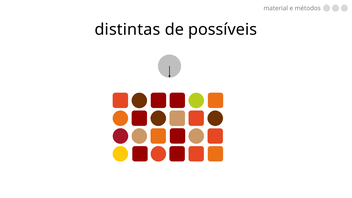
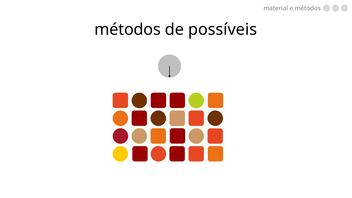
distintas at (127, 30): distintas -> métodos
